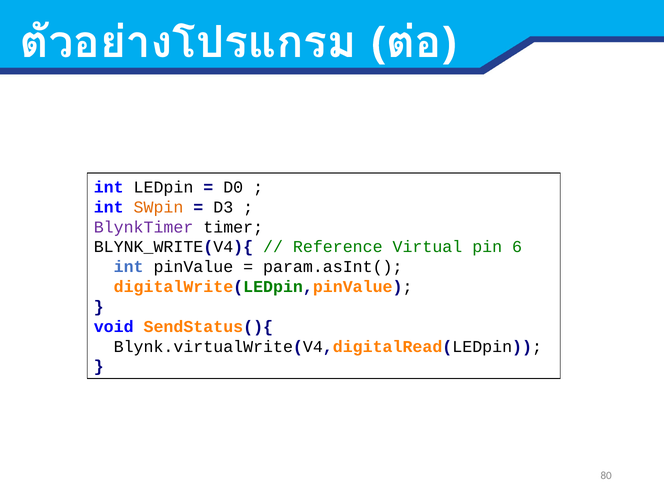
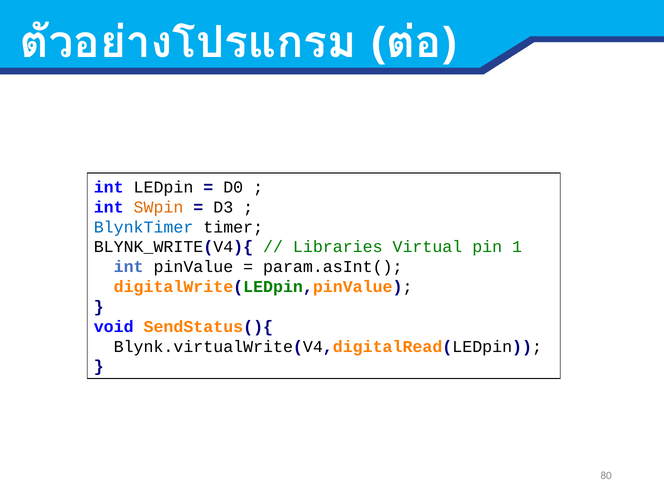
BlynkTimer colour: purple -> blue
Reference: Reference -> Libraries
6: 6 -> 1
